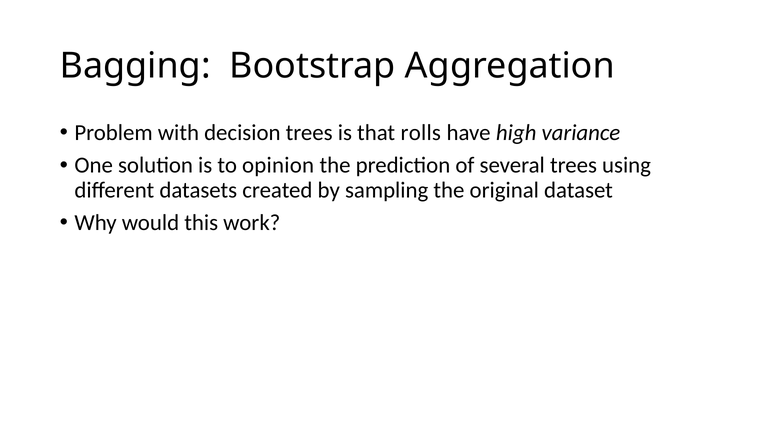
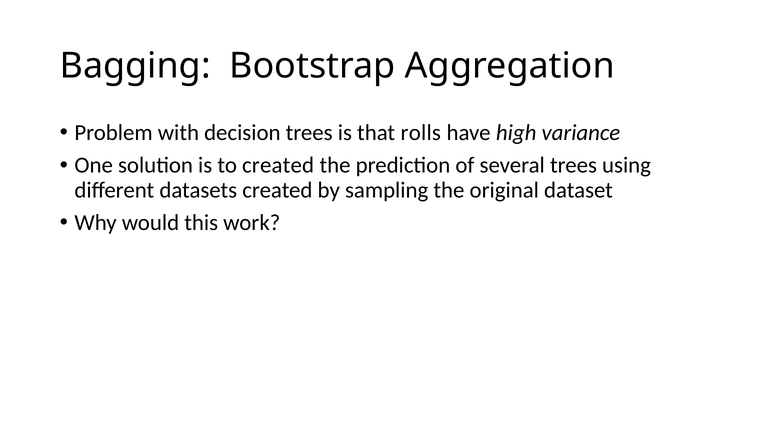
to opinion: opinion -> created
